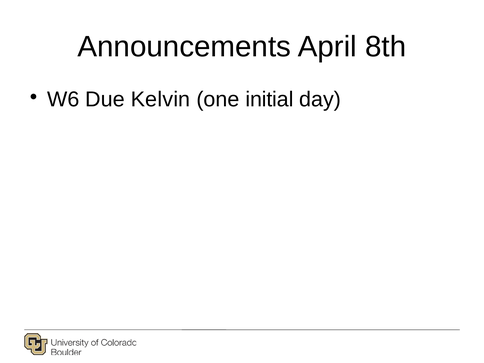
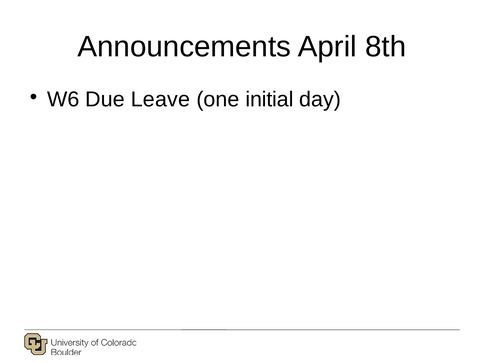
Kelvin: Kelvin -> Leave
